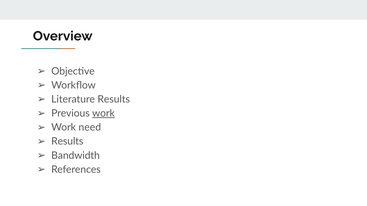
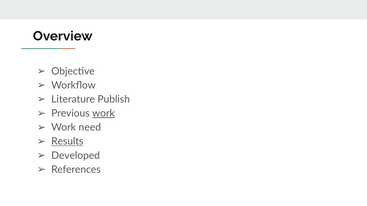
Literature Results: Results -> Publish
Results at (67, 142) underline: none -> present
Bandwidth: Bandwidth -> Developed
